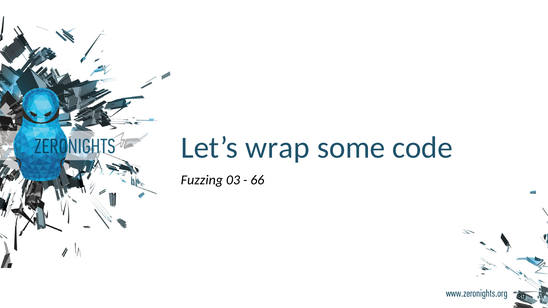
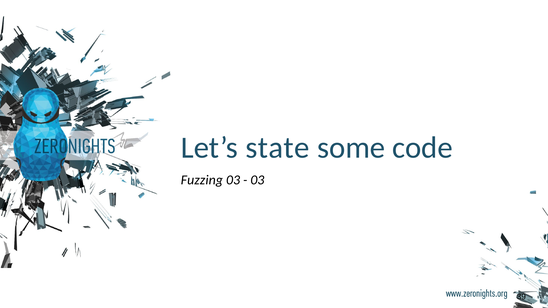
wrap: wrap -> state
66 at (257, 180): 66 -> 03
